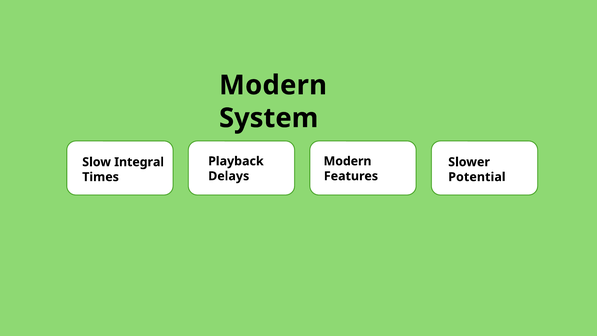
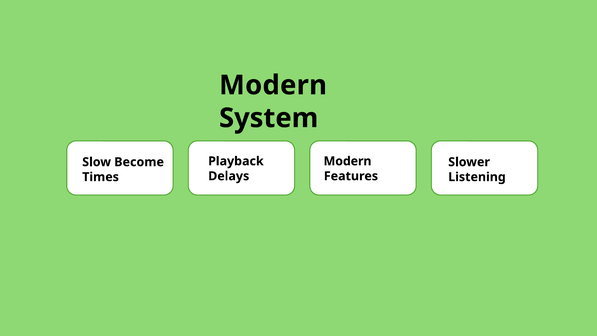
Integral: Integral -> Become
Potential: Potential -> Listening
